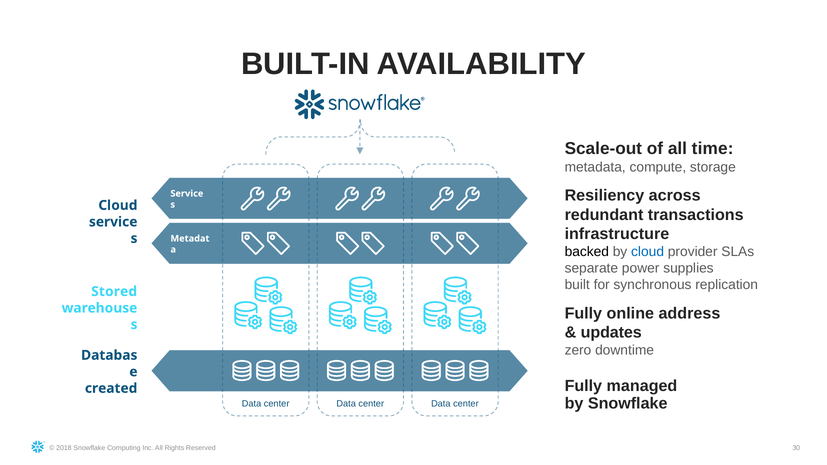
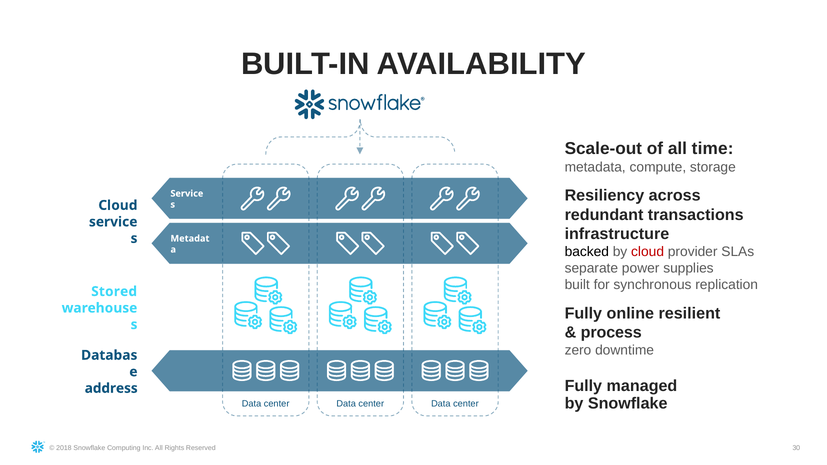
cloud at (648, 252) colour: blue -> red
address: address -> resilient
updates: updates -> process
created: created -> address
